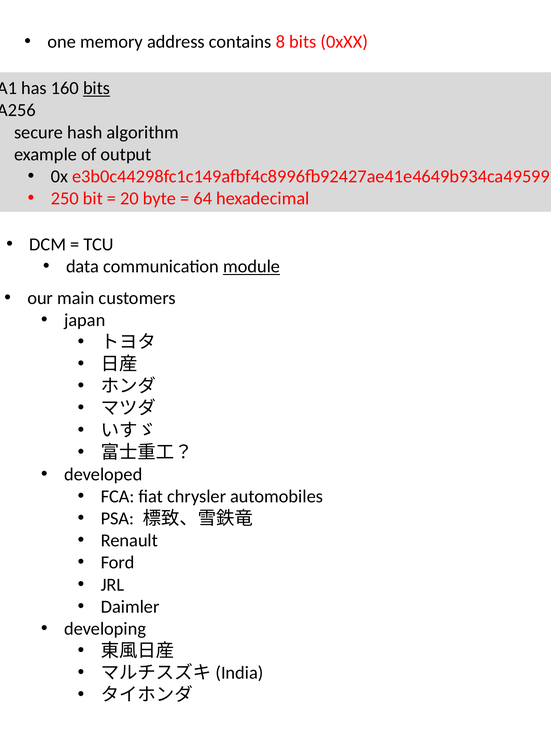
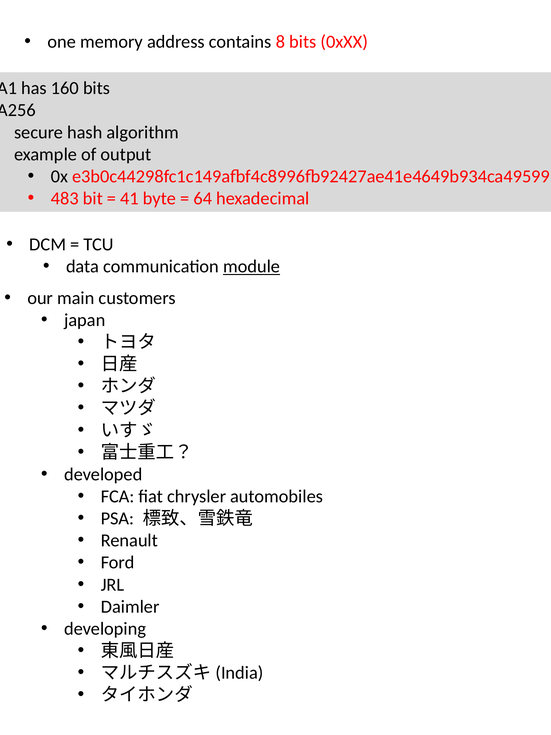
bits at (97, 88) underline: present -> none
250: 250 -> 483
20: 20 -> 41
